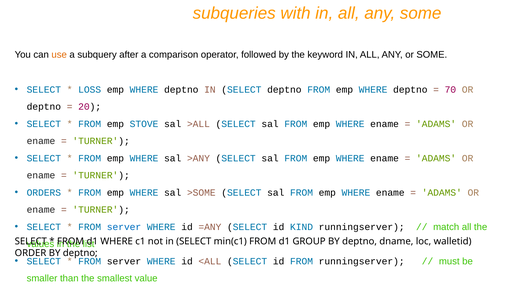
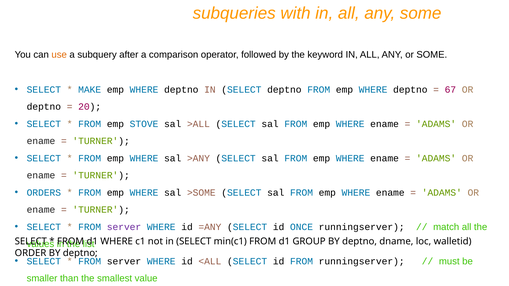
LOSS: LOSS -> MAKE
70: 70 -> 67
server at (124, 227) colour: blue -> purple
KIND: KIND -> ONCE
